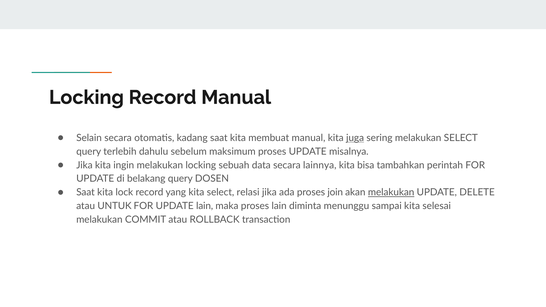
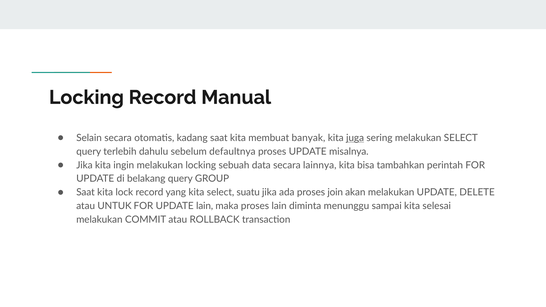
membuat manual: manual -> banyak
maksimum: maksimum -> defaultnya
DOSEN: DOSEN -> GROUP
relasi: relasi -> suatu
melakukan at (391, 192) underline: present -> none
